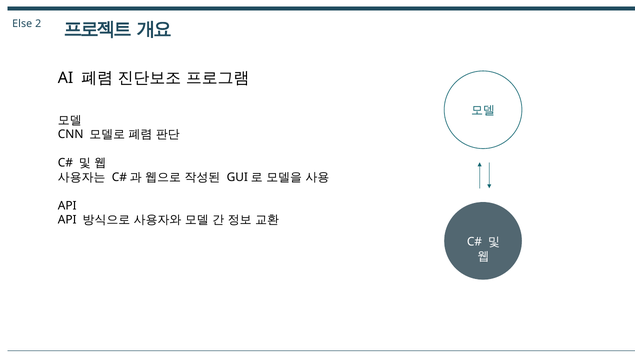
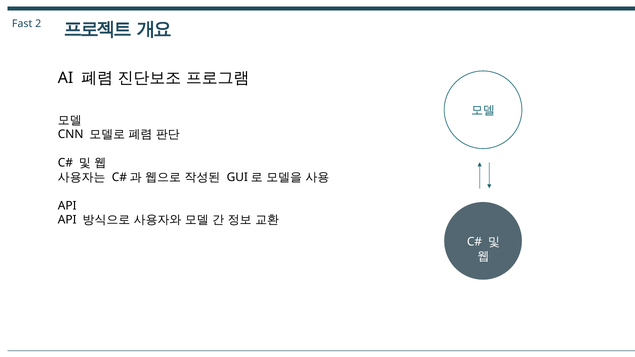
Else: Else -> Fast
